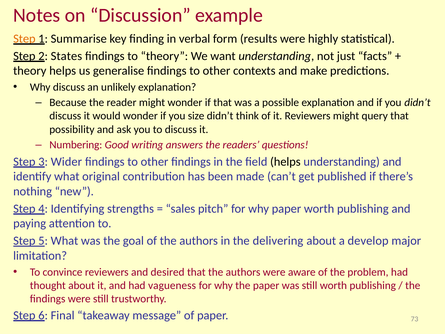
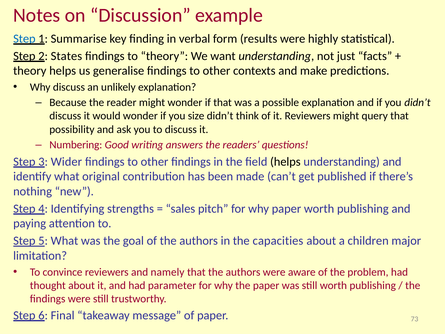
Step at (24, 39) colour: orange -> blue
delivering: delivering -> capacities
develop: develop -> children
desired: desired -> namely
vagueness: vagueness -> parameter
